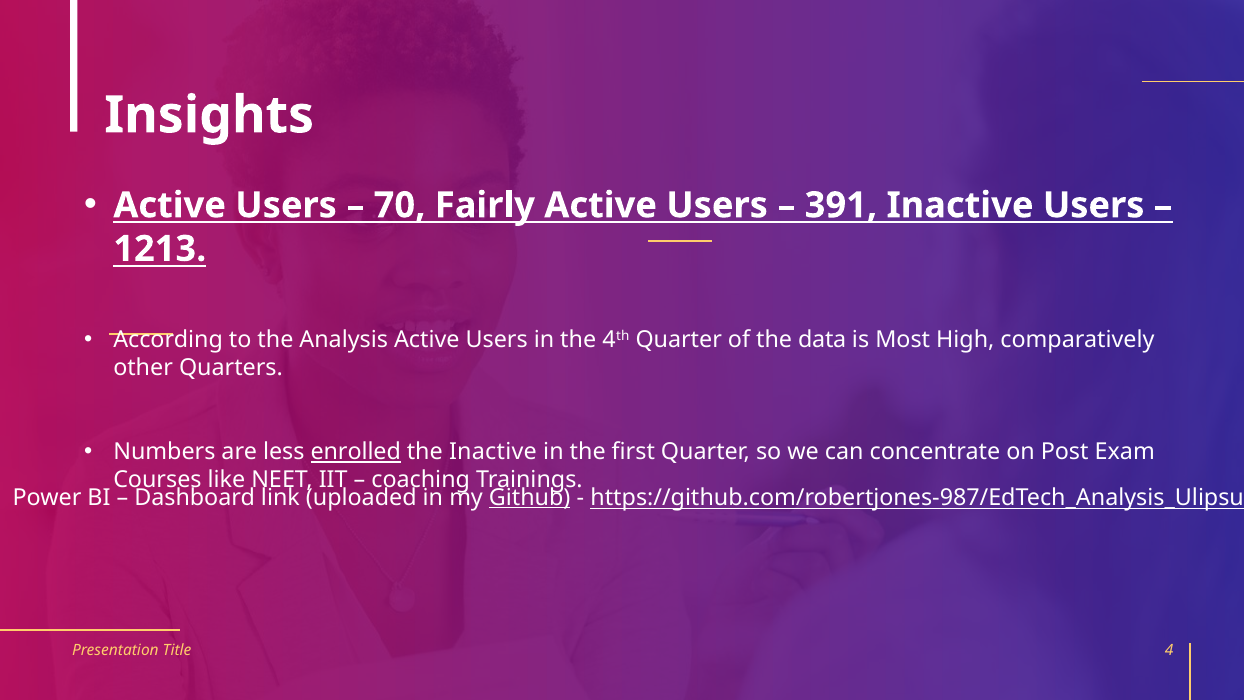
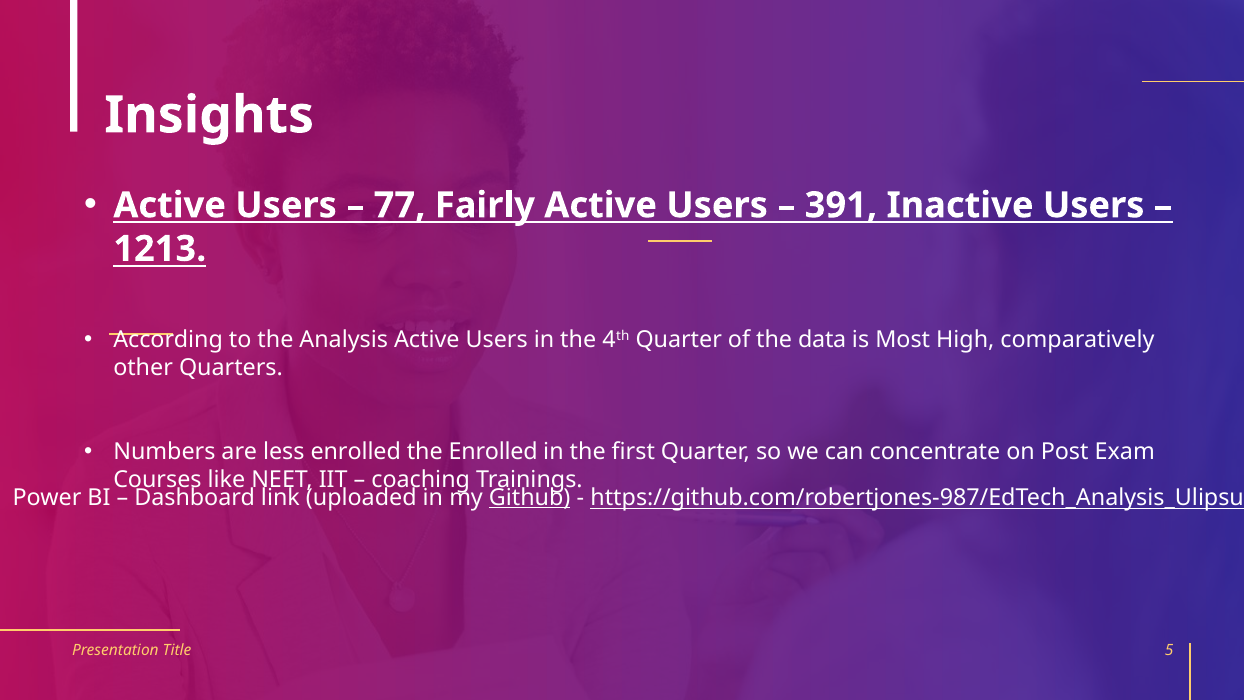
70: 70 -> 77
enrolled at (356, 452) underline: present -> none
the Inactive: Inactive -> Enrolled
4: 4 -> 5
